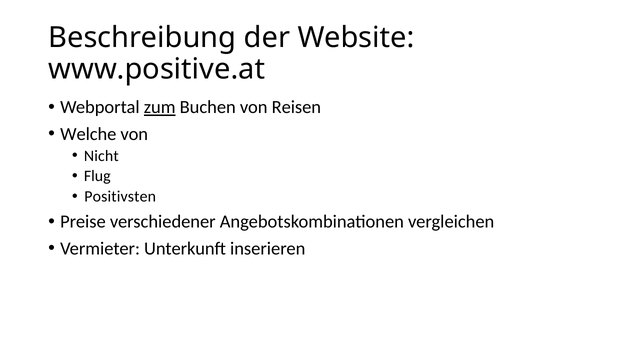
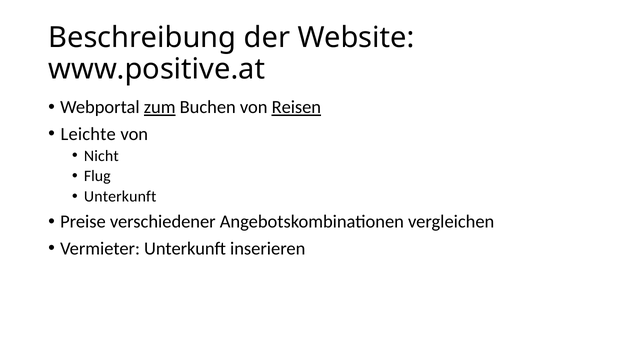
Reisen underline: none -> present
Welche: Welche -> Leichte
Positivsten at (120, 196): Positivsten -> Unterkunft
